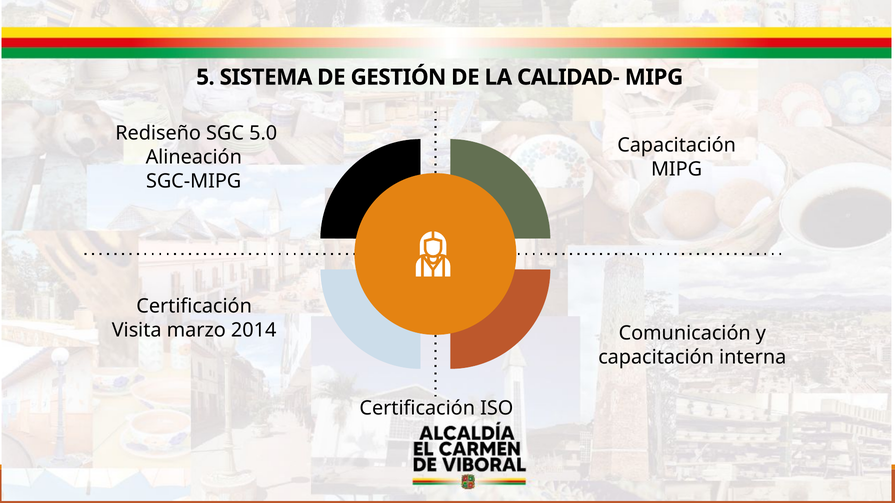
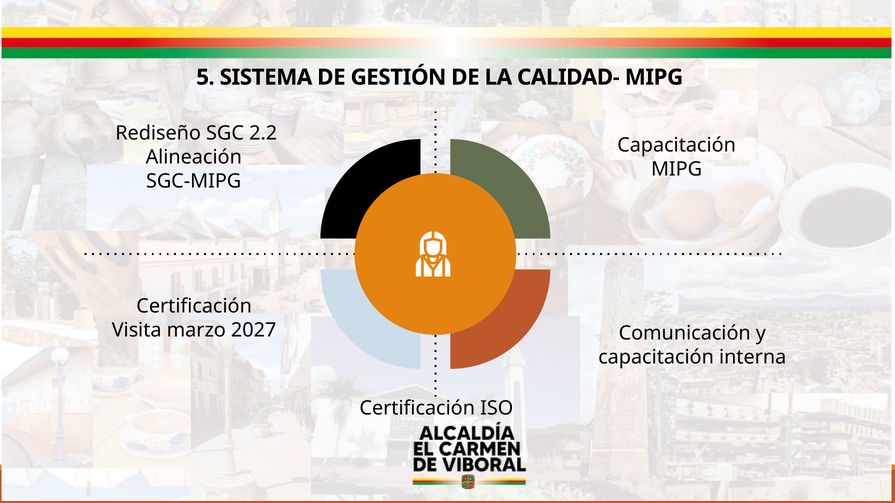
5.0: 5.0 -> 2.2
2014: 2014 -> 2027
